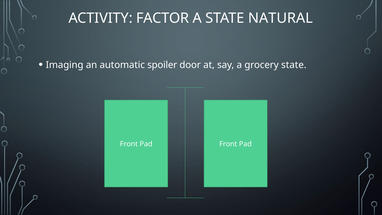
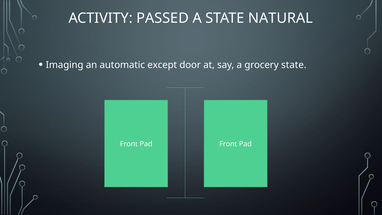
FACTOR: FACTOR -> PASSED
spoiler: spoiler -> except
